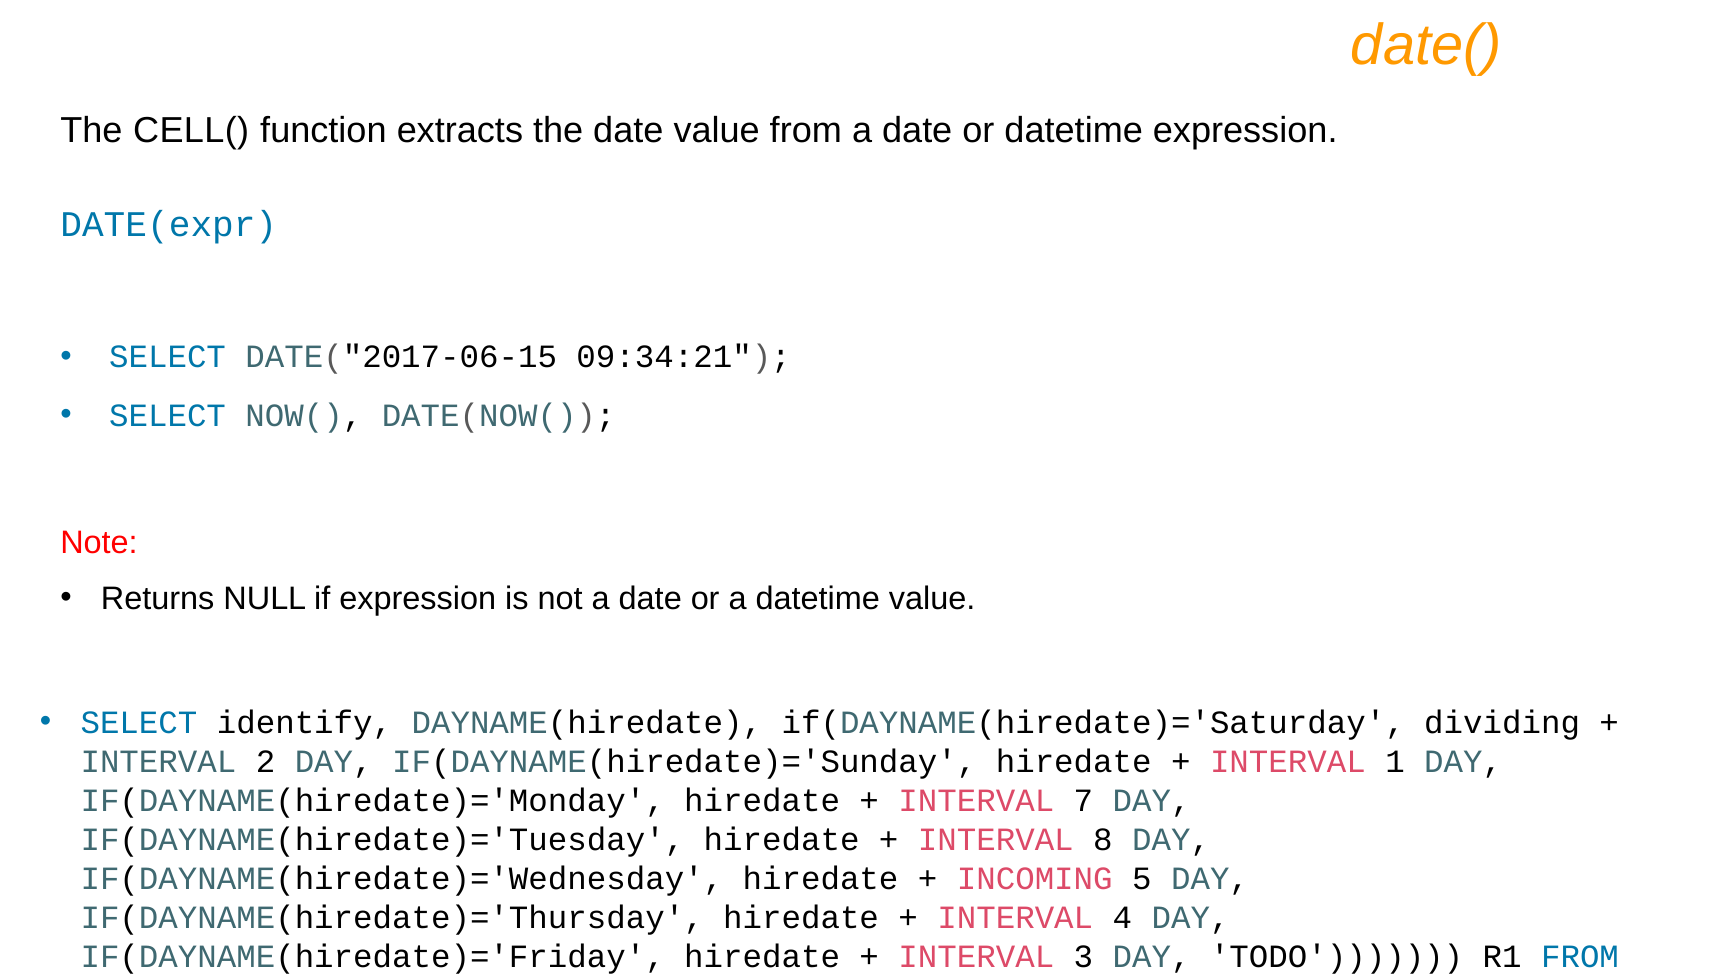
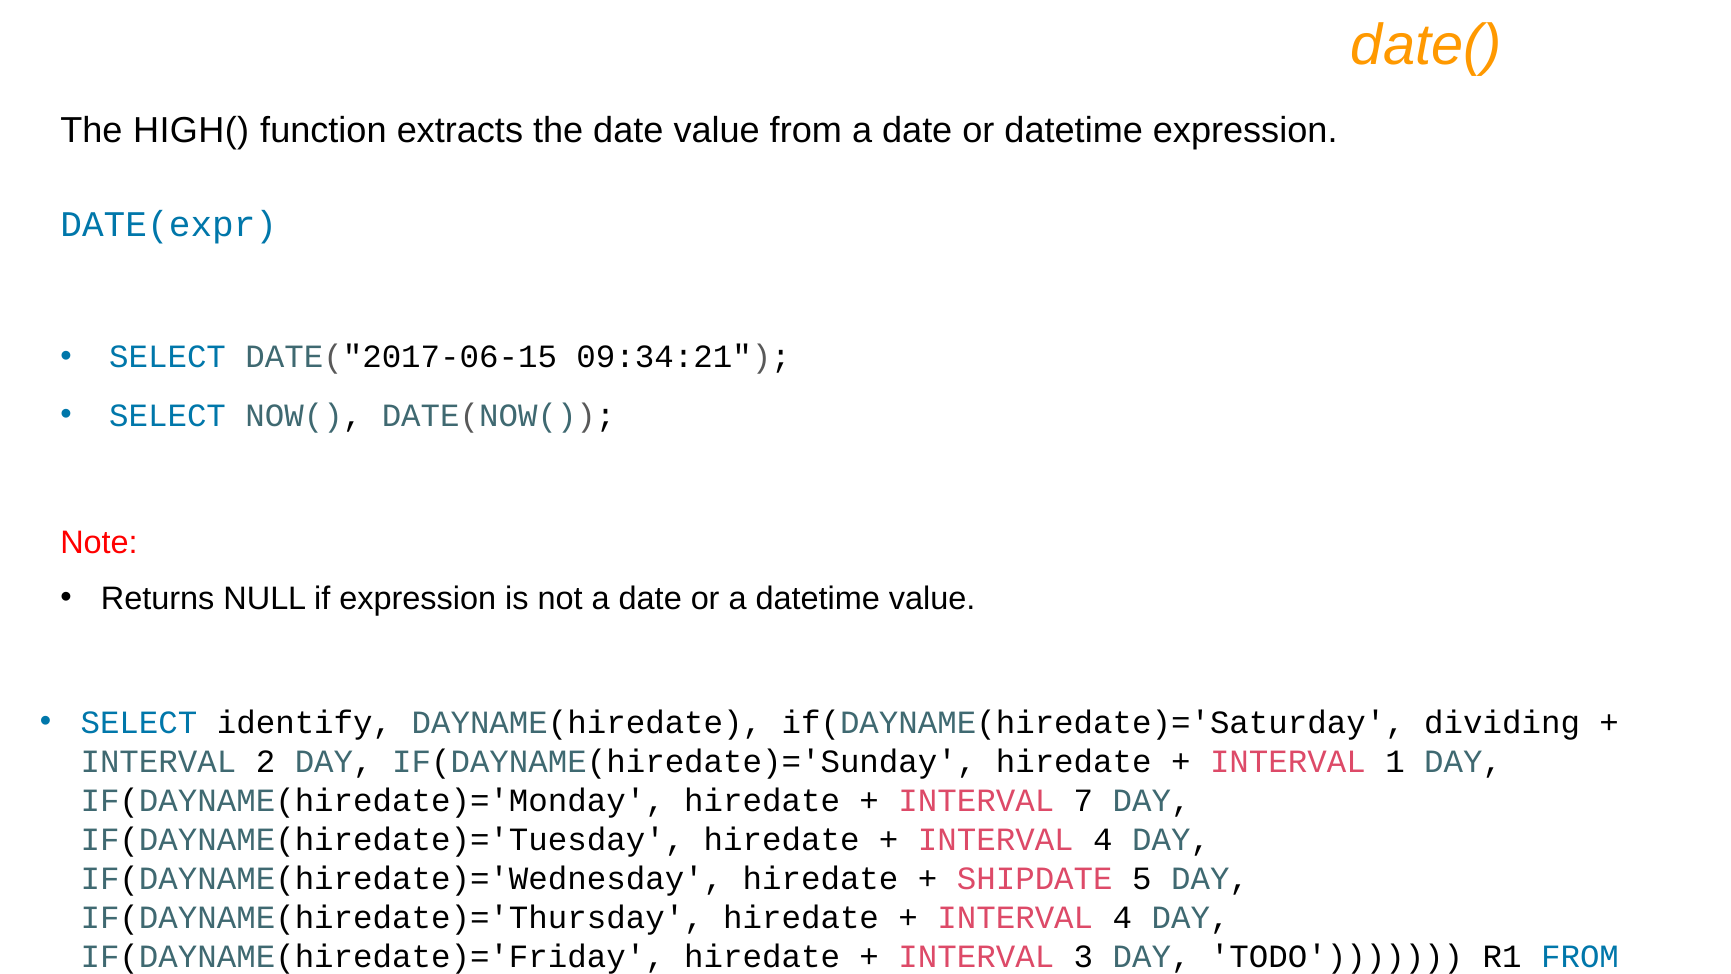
CELL(: CELL( -> HIGH(
8 at (1103, 839): 8 -> 4
INCOMING: INCOMING -> SHIPDATE
